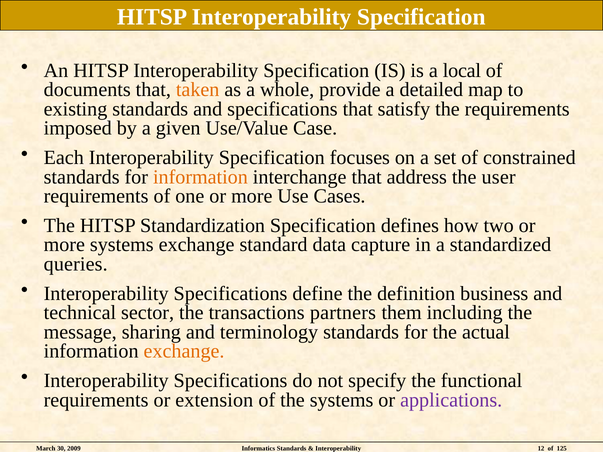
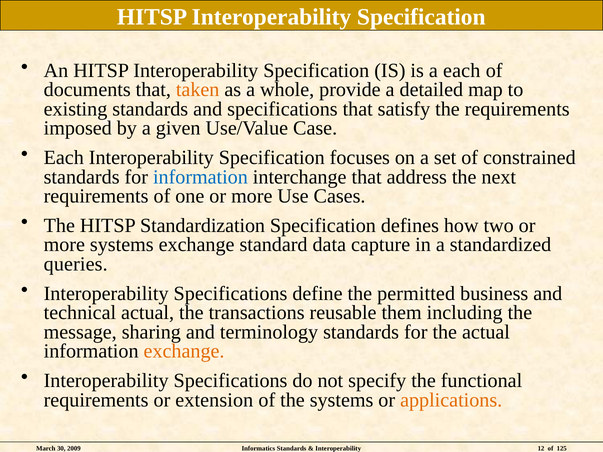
a local: local -> each
information at (200, 177) colour: orange -> blue
user: user -> next
definition: definition -> permitted
technical sector: sector -> actual
partners: partners -> reusable
applications colour: purple -> orange
